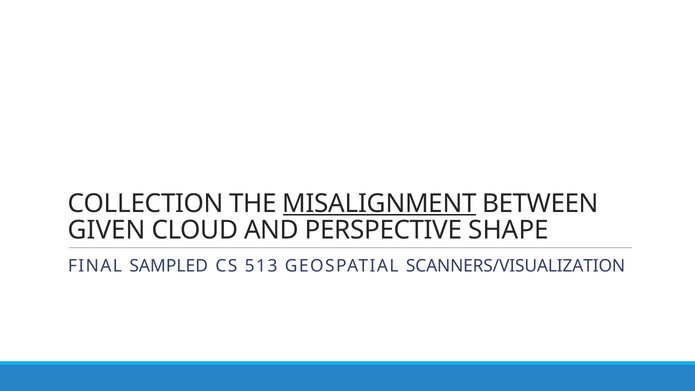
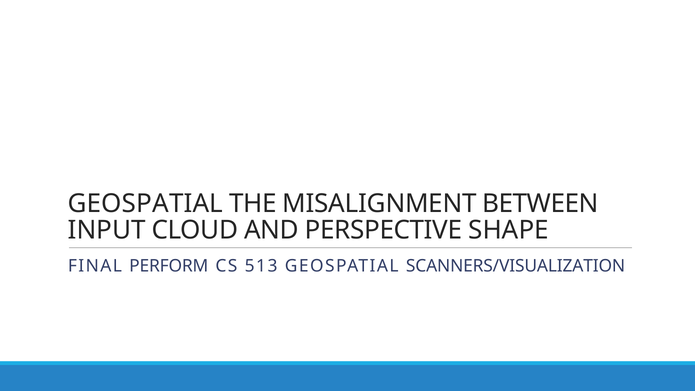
COLLECTION at (146, 203): COLLECTION -> GEOSPATIAL
MISALIGNMENT underline: present -> none
GIVEN: GIVEN -> INPUT
SAMPLED: SAMPLED -> PERFORM
